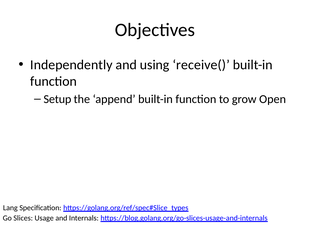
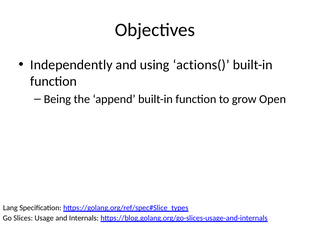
receive(: receive( -> actions(
Setup: Setup -> Being
